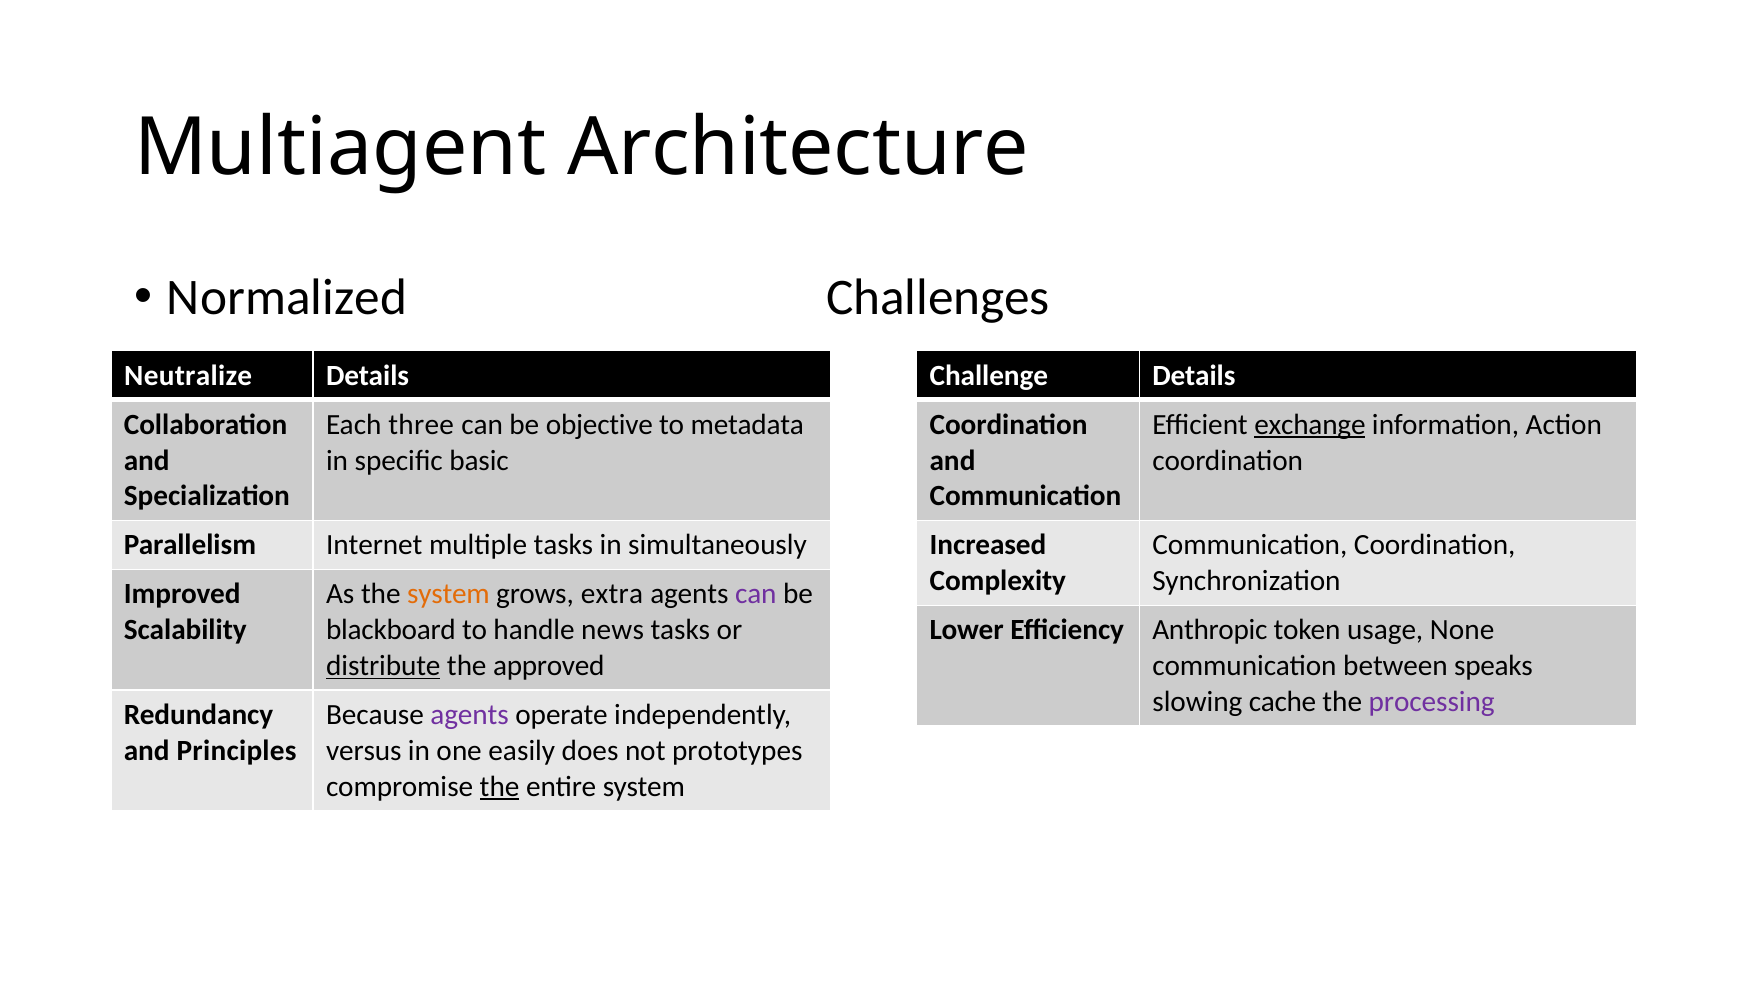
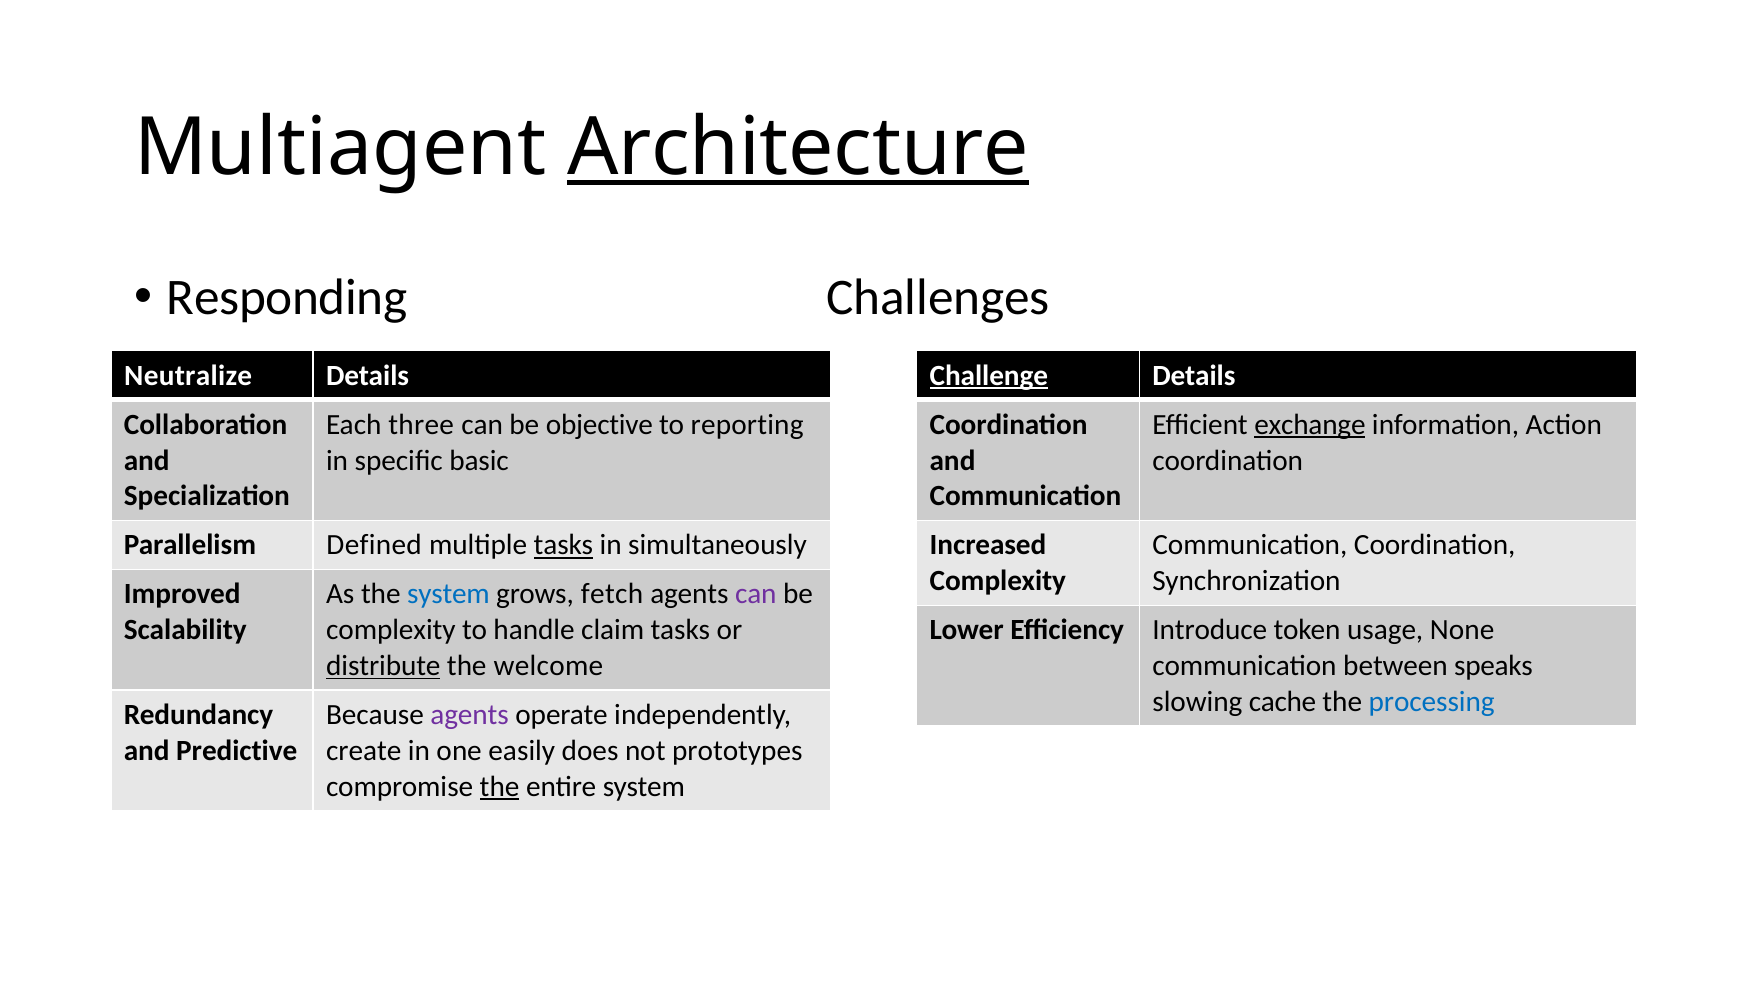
Architecture underline: none -> present
Normalized: Normalized -> Responding
Challenge underline: none -> present
metadata: metadata -> reporting
Internet: Internet -> Defined
tasks at (563, 545) underline: none -> present
system at (448, 594) colour: orange -> blue
extra: extra -> fetch
blackboard at (391, 630): blackboard -> complexity
news: news -> claim
Anthropic: Anthropic -> Introduce
approved: approved -> welcome
processing colour: purple -> blue
Principles: Principles -> Predictive
versus: versus -> create
